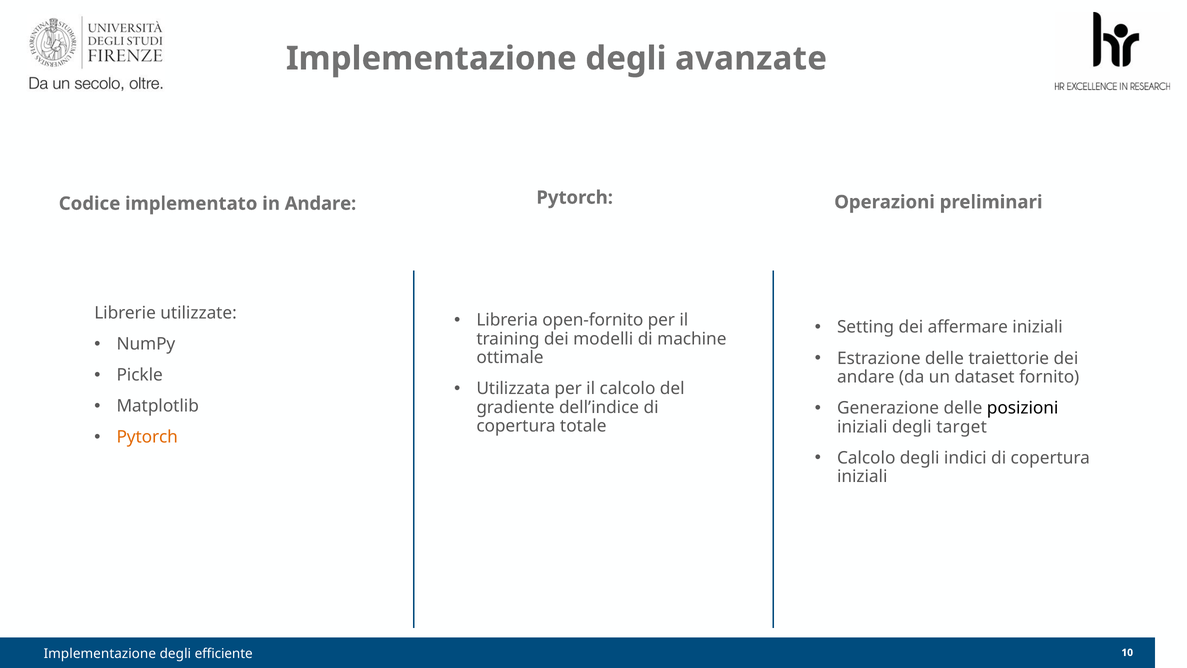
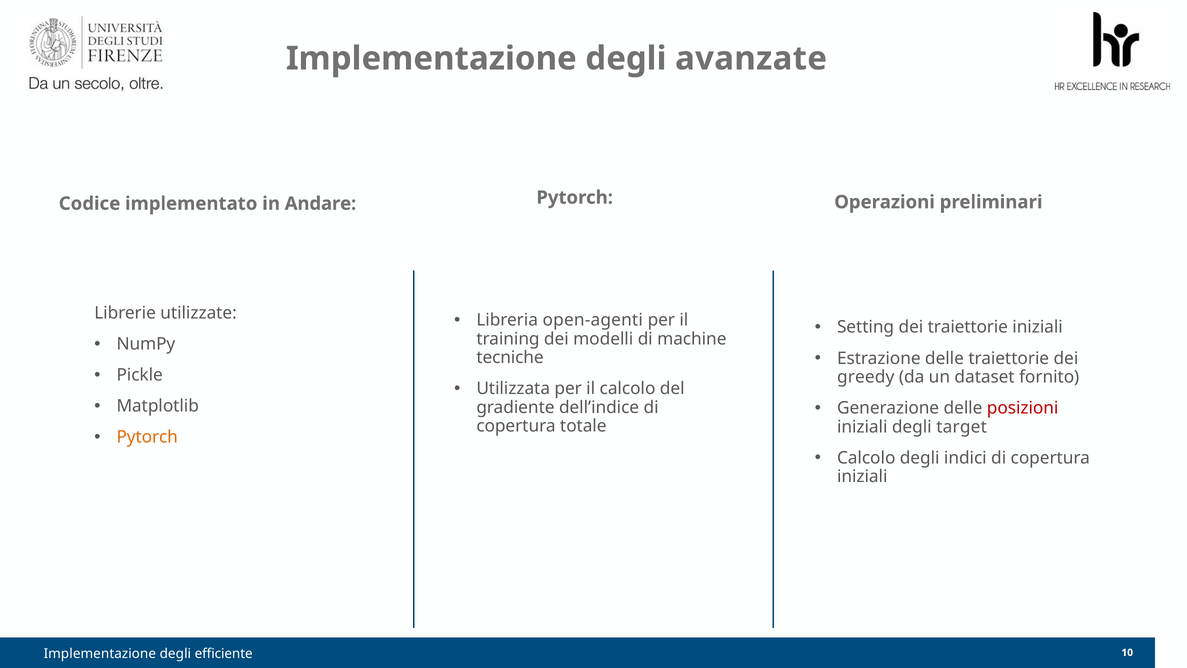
open-fornito: open-fornito -> open-agenti
dei affermare: affermare -> traiettorie
ottimale: ottimale -> tecniche
andare at (866, 377): andare -> greedy
posizioni colour: black -> red
